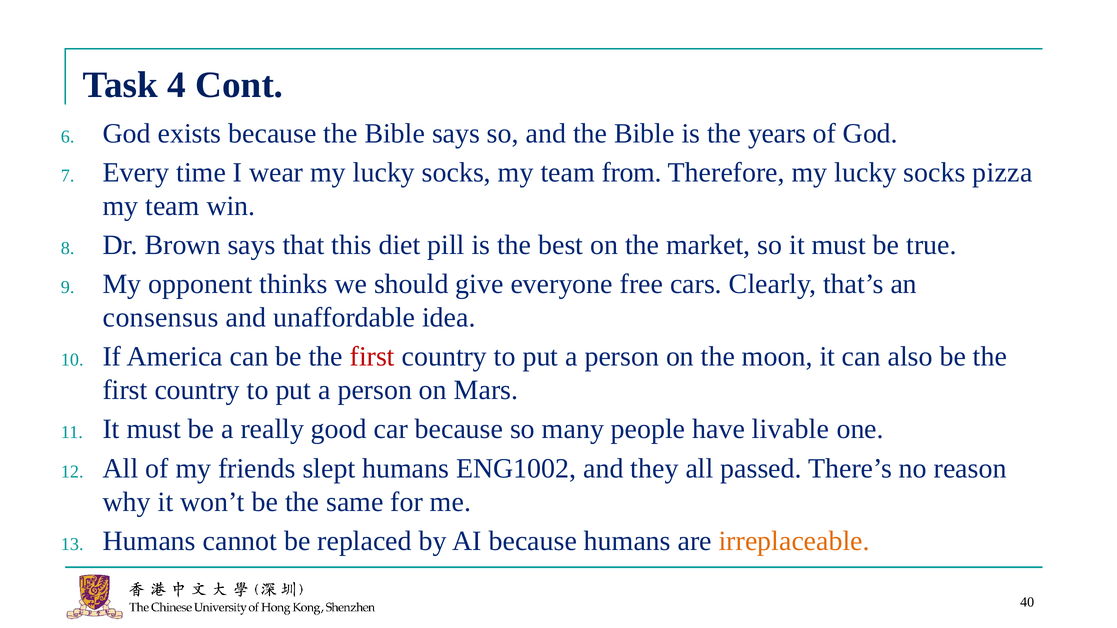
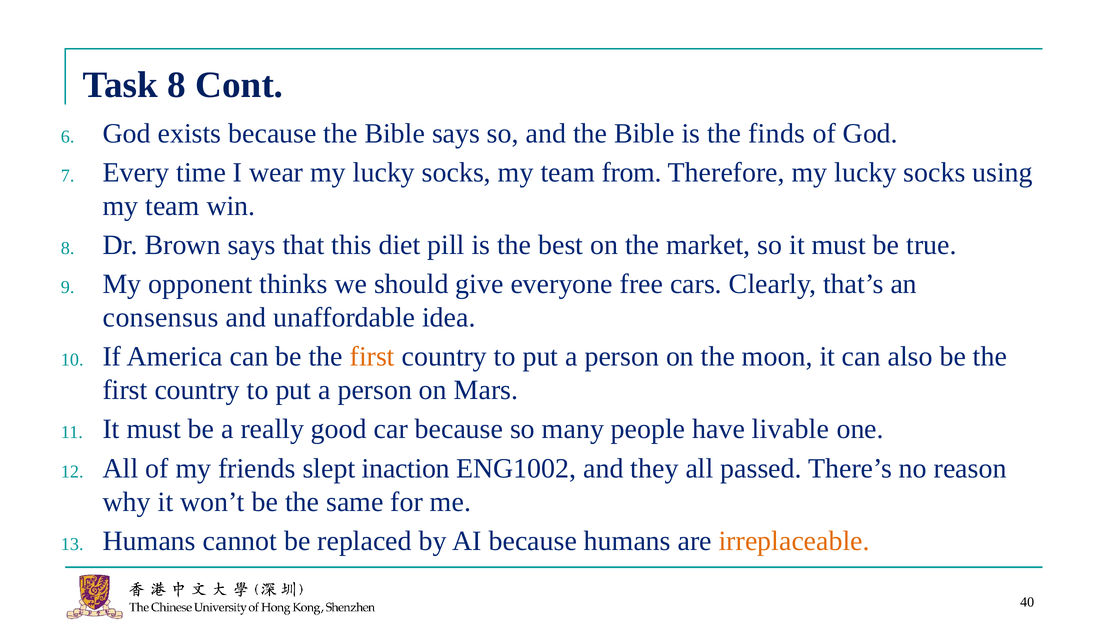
Task 4: 4 -> 8
years: years -> finds
pizza: pizza -> using
first at (372, 357) colour: red -> orange
slept humans: humans -> inaction
